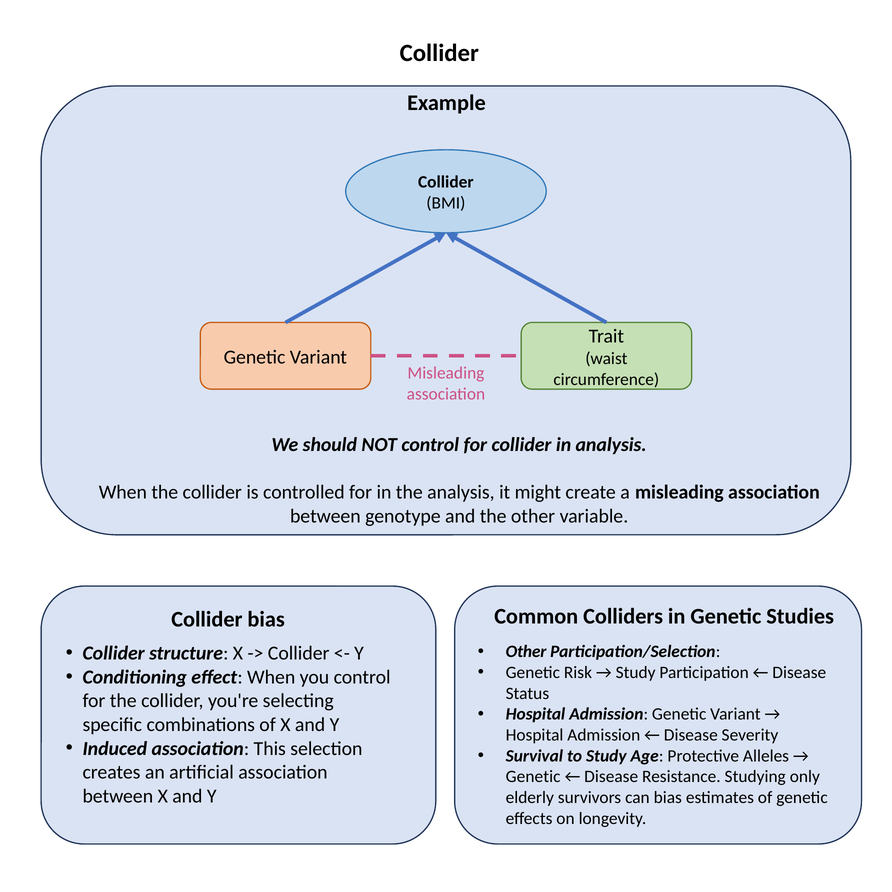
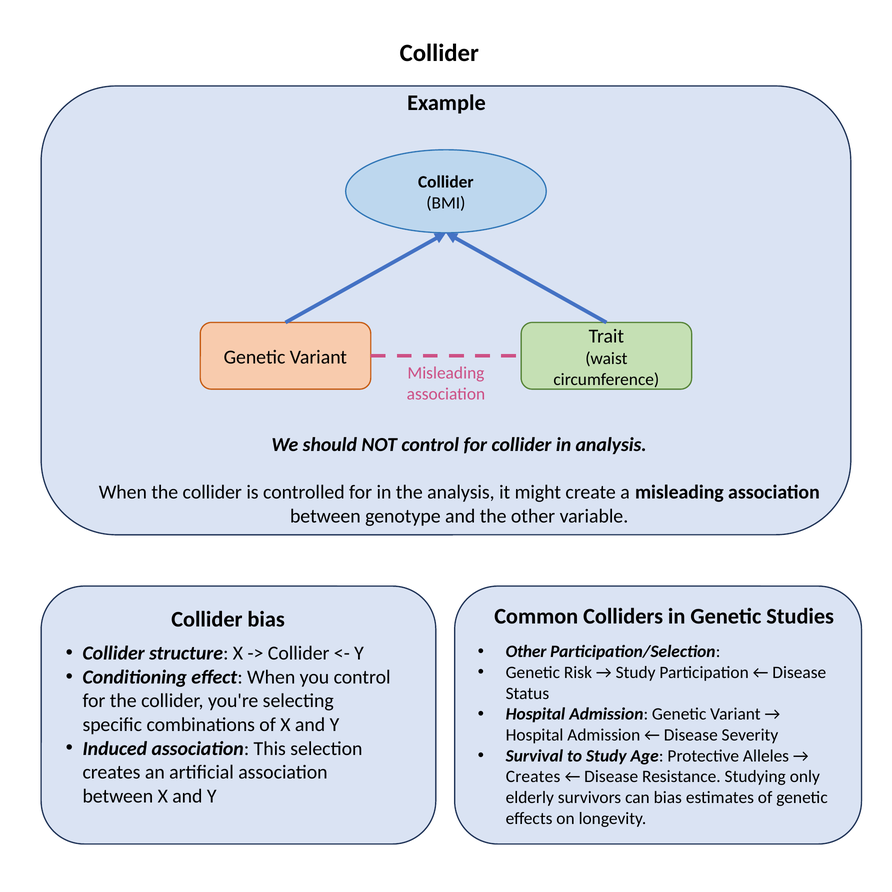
Genetic at (533, 777): Genetic -> Creates
